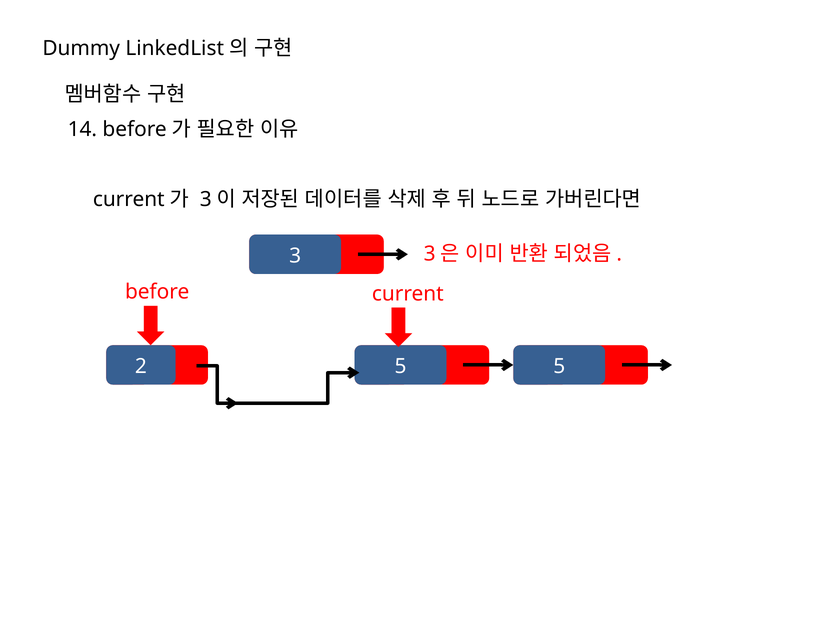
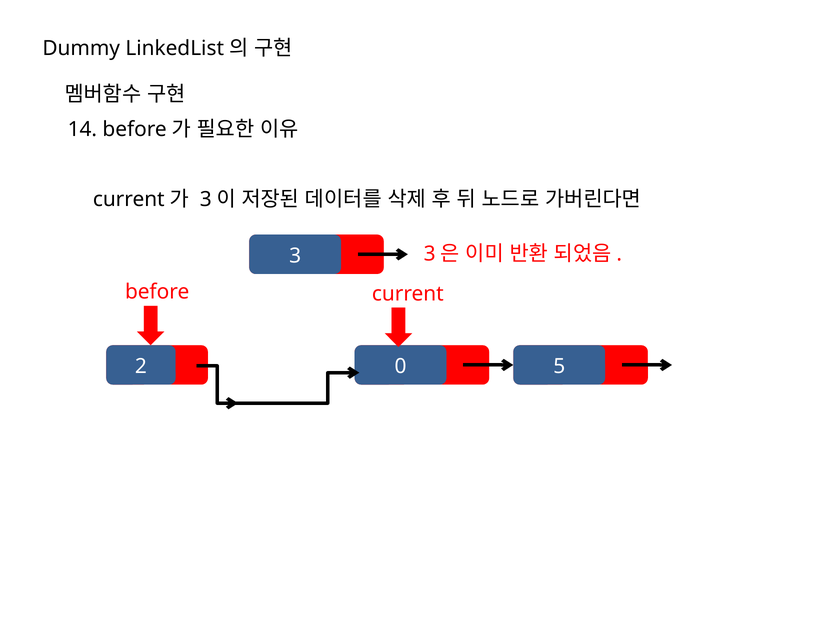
2 5: 5 -> 0
